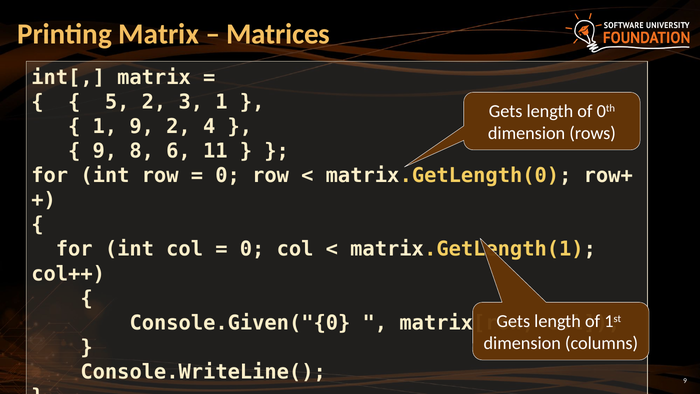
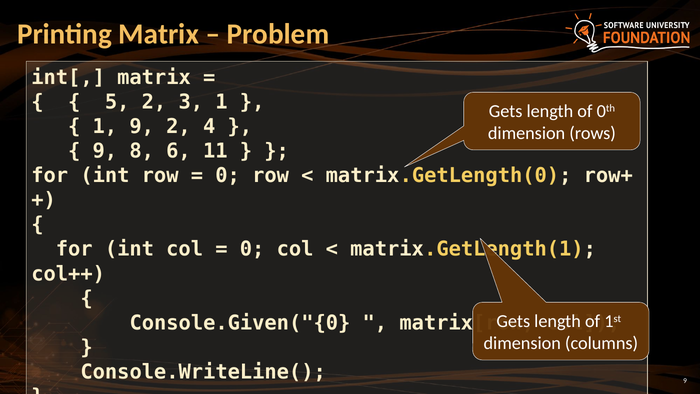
Matrices: Matrices -> Problem
